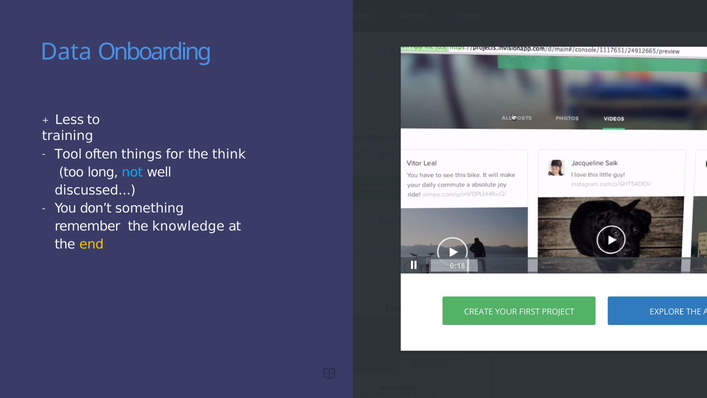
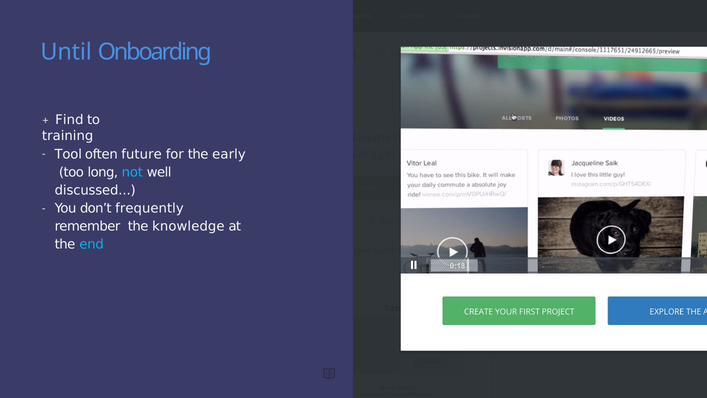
Data: Data -> Until
Less: Less -> Find
things: things -> future
think: think -> early
something: something -> frequently
end colour: yellow -> light blue
